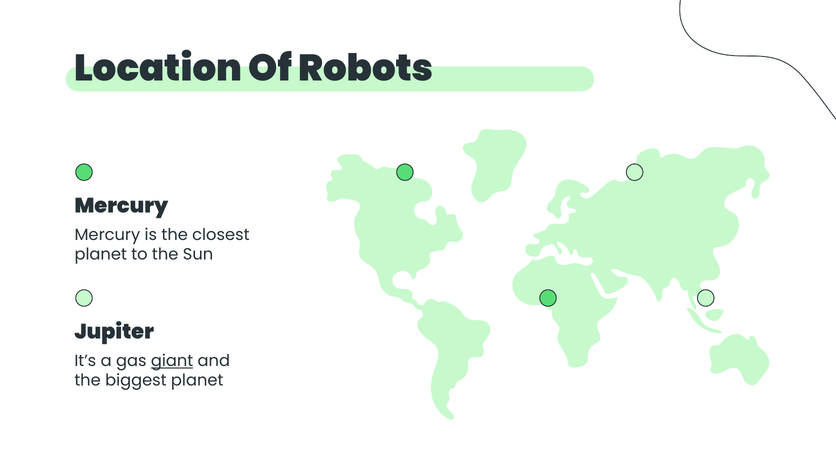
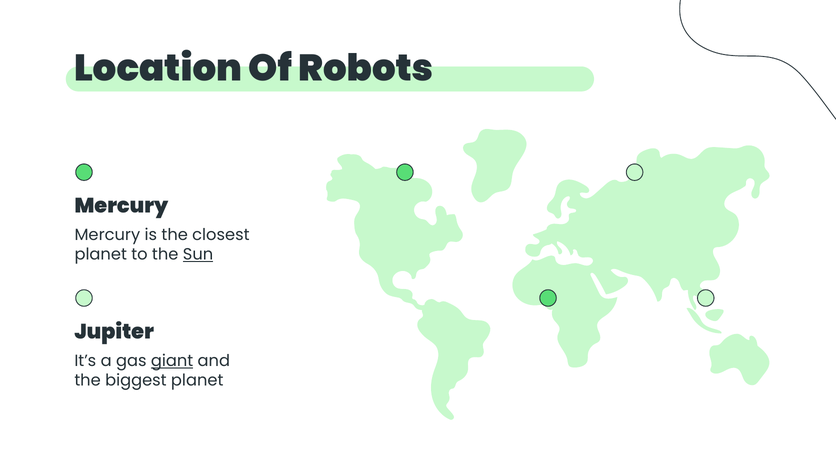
Sun underline: none -> present
